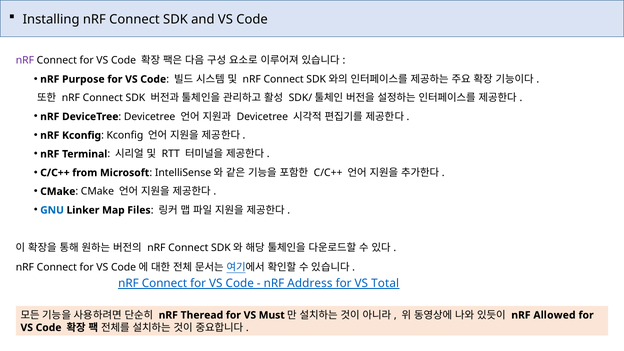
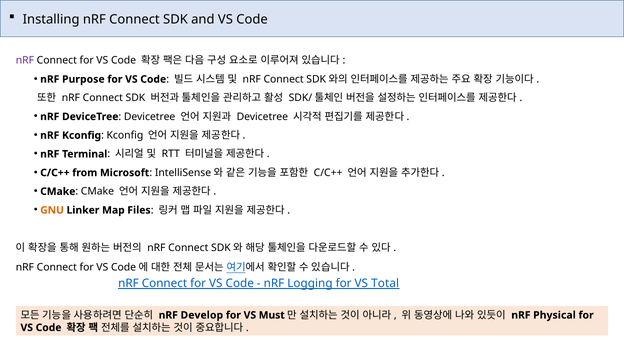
GNU colour: blue -> orange
Address: Address -> Logging
Theread: Theread -> Develop
Allowed: Allowed -> Physical
